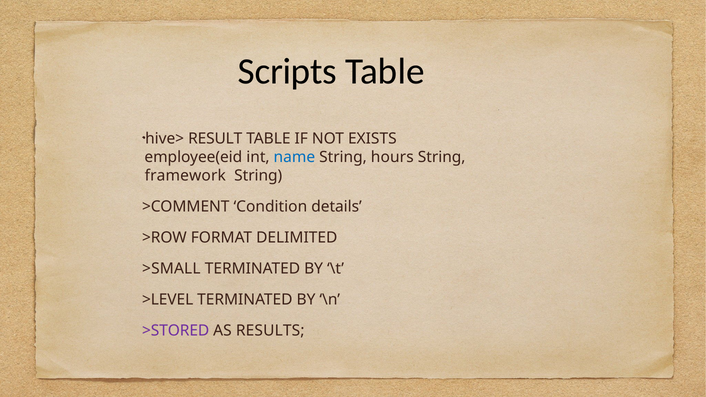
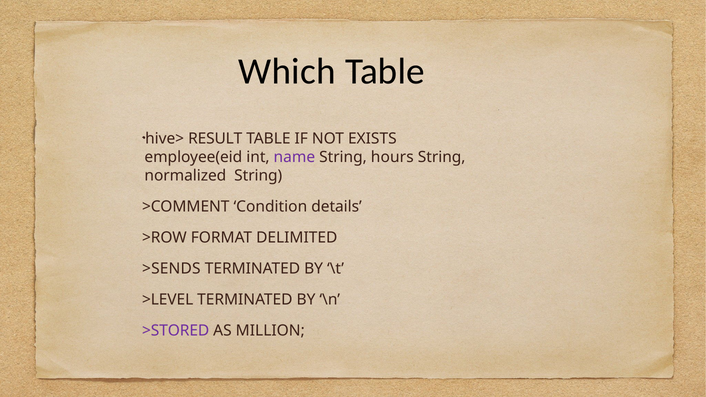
Scripts: Scripts -> Which
name colour: blue -> purple
framework: framework -> normalized
>SMALL: >SMALL -> >SENDS
RESULTS: RESULTS -> MILLION
